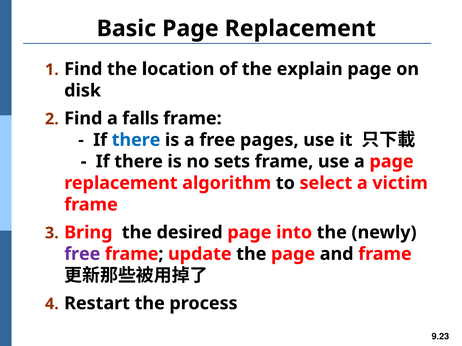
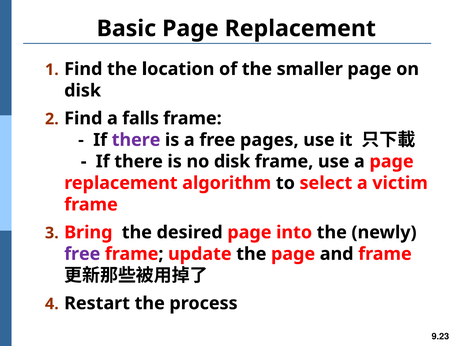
explain: explain -> smaller
there at (136, 140) colour: blue -> purple
no sets: sets -> disk
